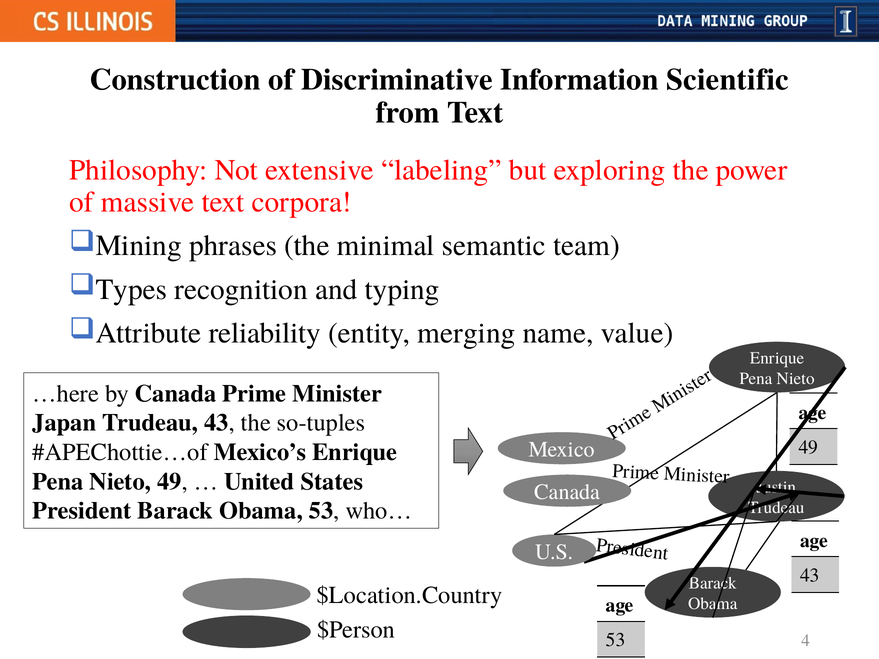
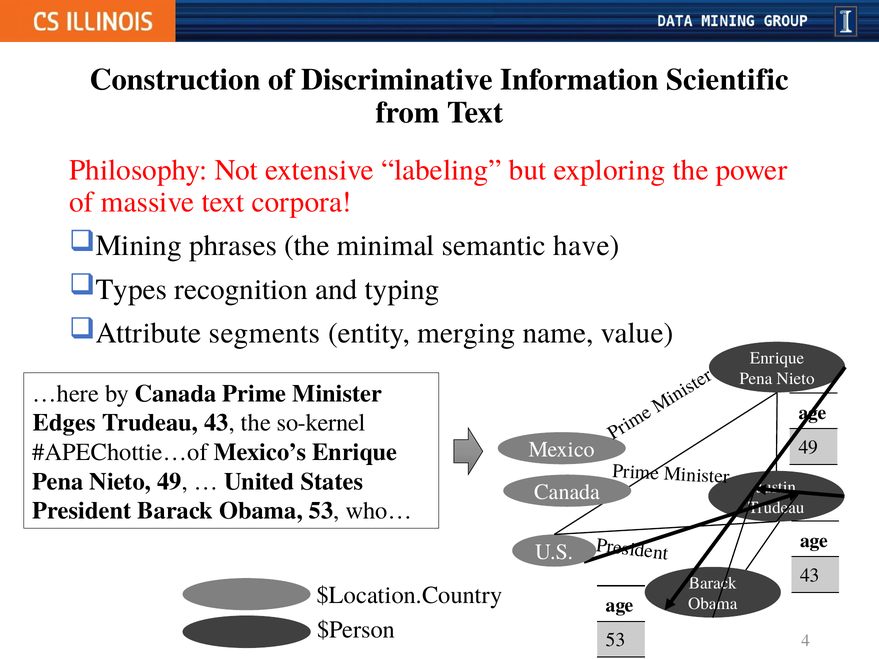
team: team -> have
reliability: reliability -> segments
Japan: Japan -> Edges
so-tuples: so-tuples -> so-kernel
